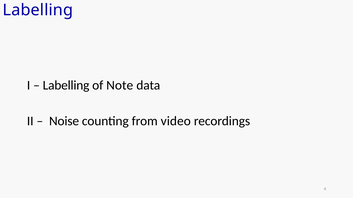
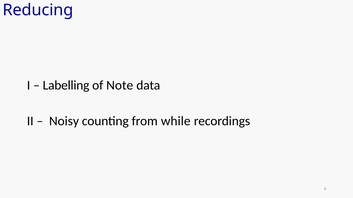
Labelling at (38, 10): Labelling -> Reducing
Noise: Noise -> Noisy
video: video -> while
